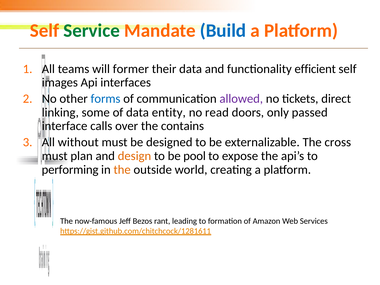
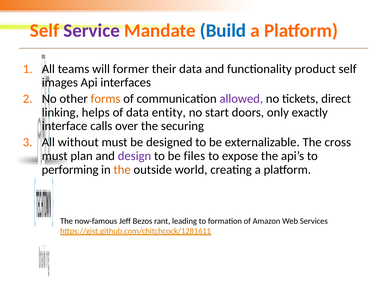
Service colour: green -> purple
efficient: efficient -> product
forms colour: blue -> orange
some: some -> helps
read: read -> start
passed: passed -> exactly
contains: contains -> securing
design colour: orange -> purple
pool: pool -> files
